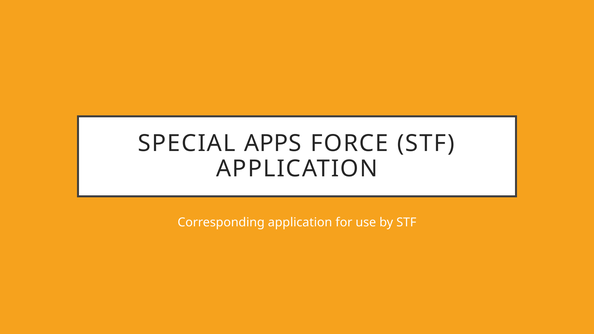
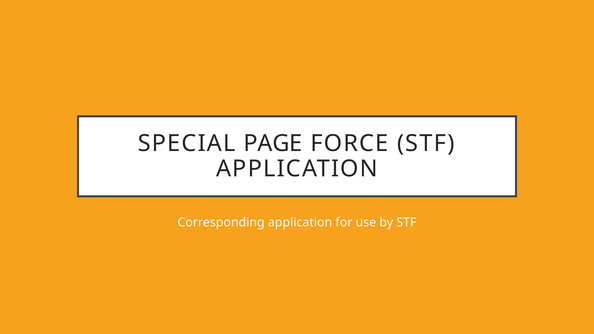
APPS: APPS -> PAGE
